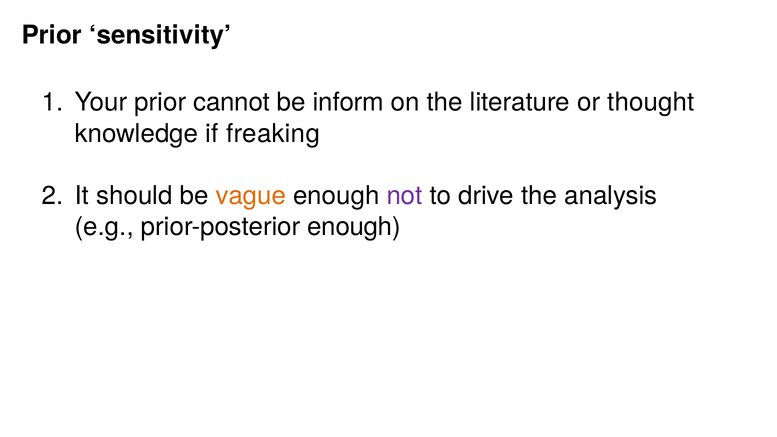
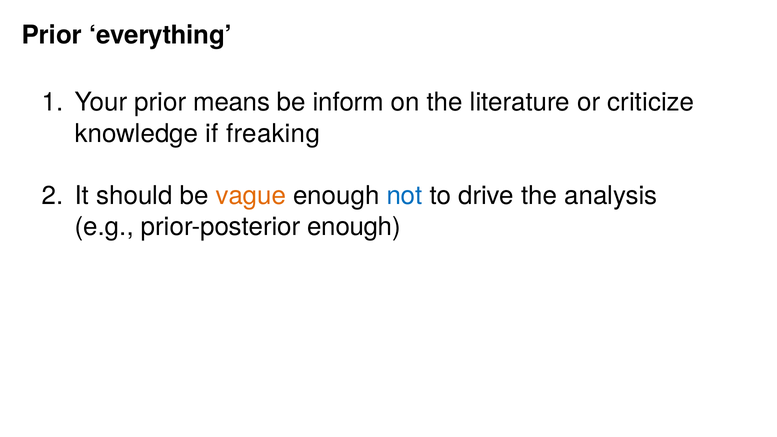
sensitivity: sensitivity -> everything
cannot: cannot -> means
thought: thought -> criticize
not colour: purple -> blue
